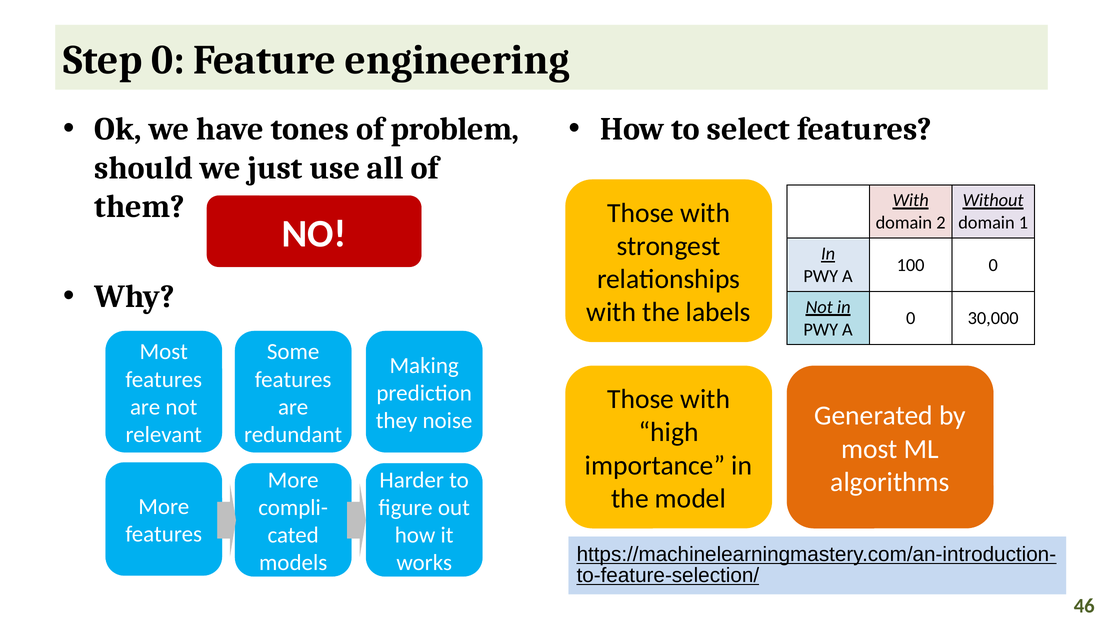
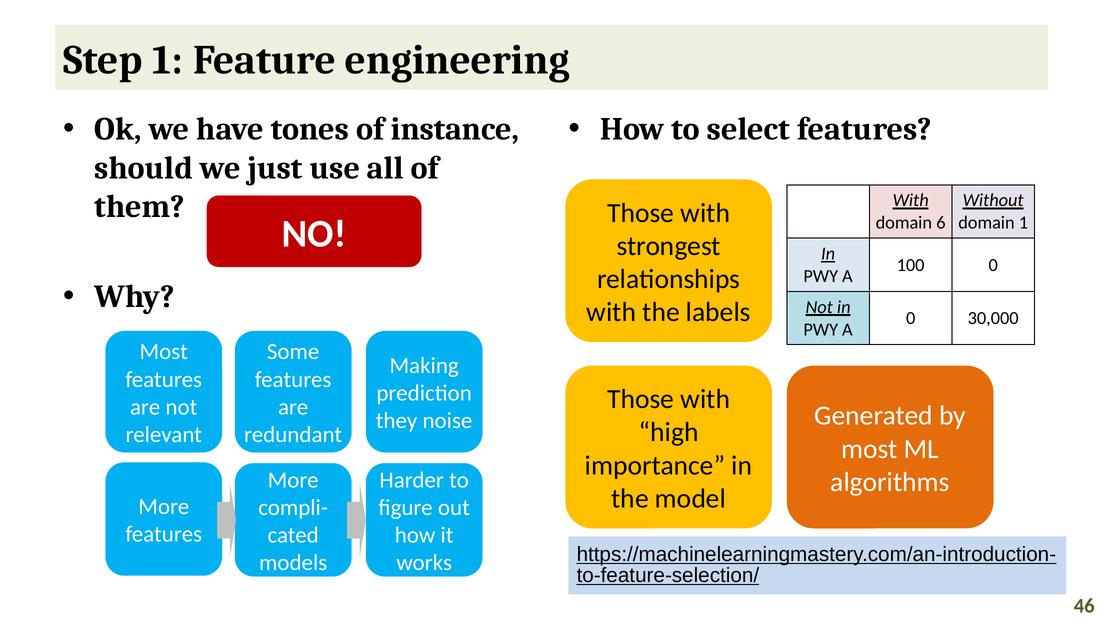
Step 0: 0 -> 1
problem: problem -> instance
2: 2 -> 6
